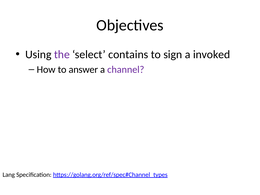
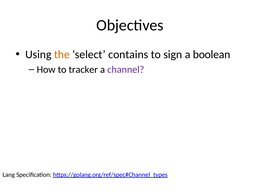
the colour: purple -> orange
invoked: invoked -> boolean
answer: answer -> tracker
